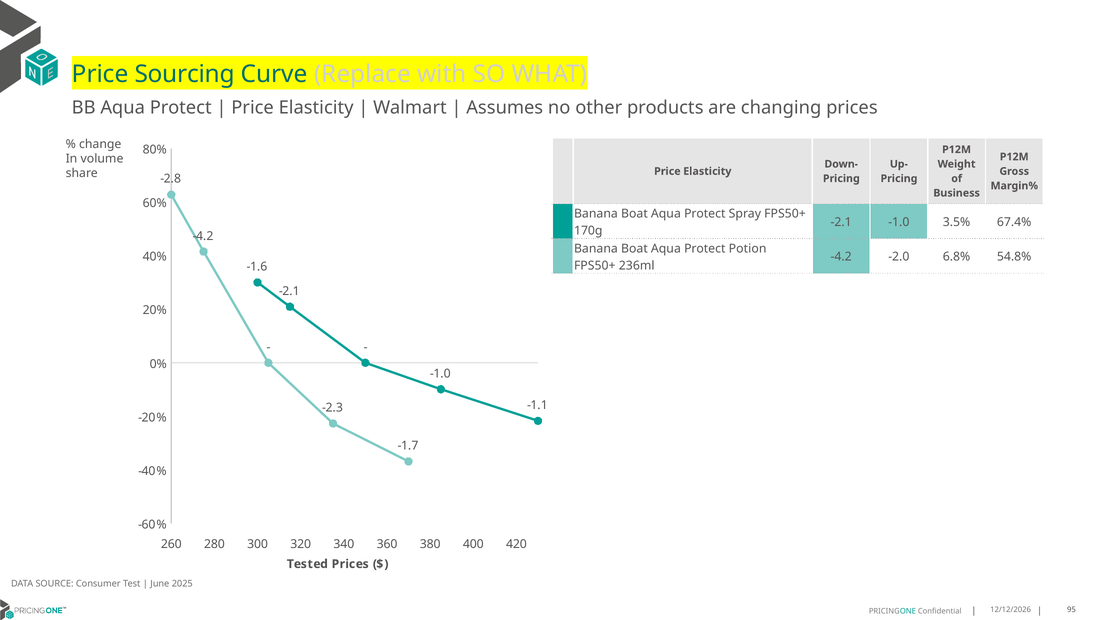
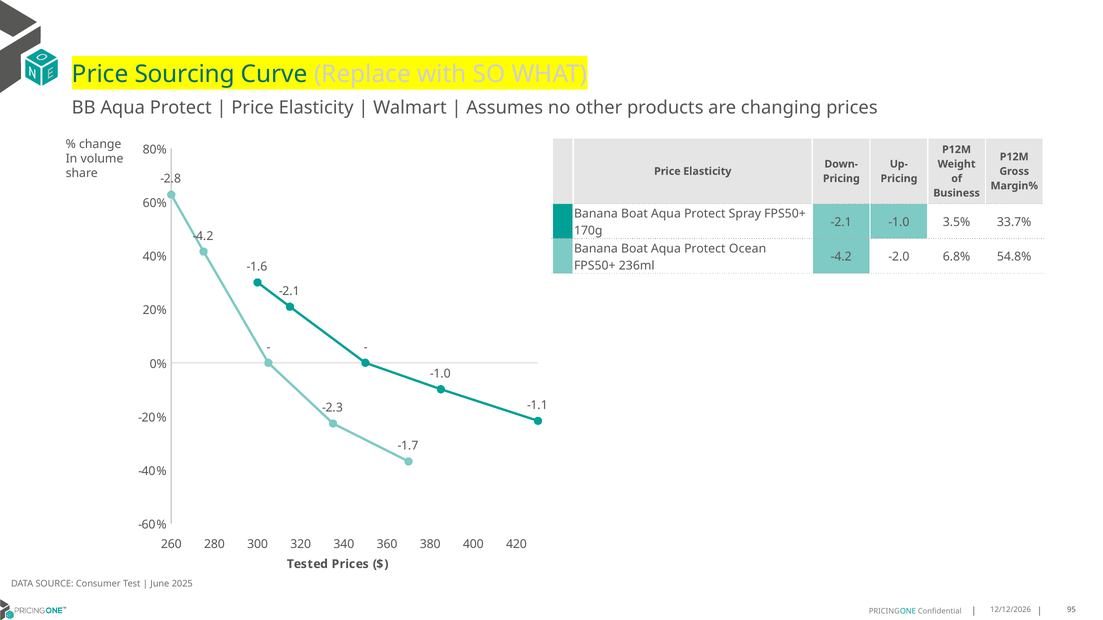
67.4%: 67.4% -> 33.7%
Potion: Potion -> Ocean
